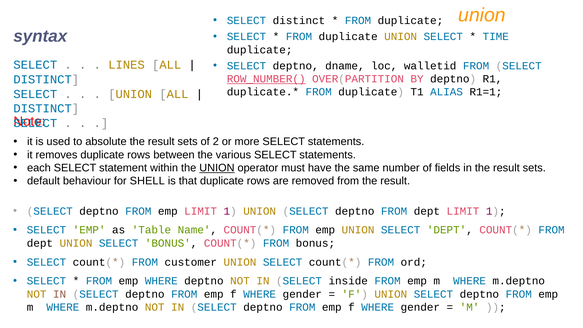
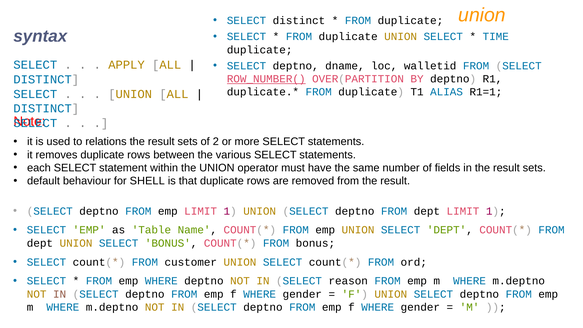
LINES: LINES -> APPLY
absolute: absolute -> relations
UNION at (217, 168) underline: present -> none
inside: inside -> reason
